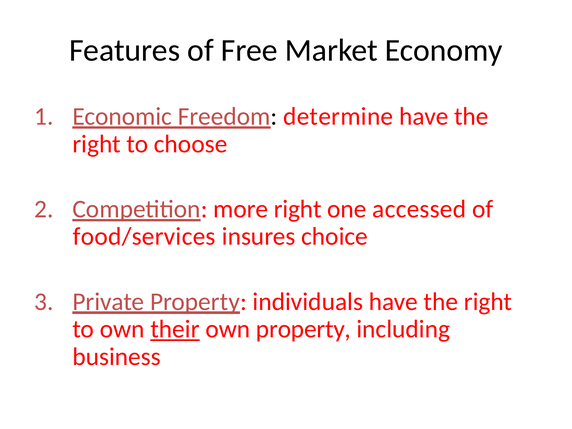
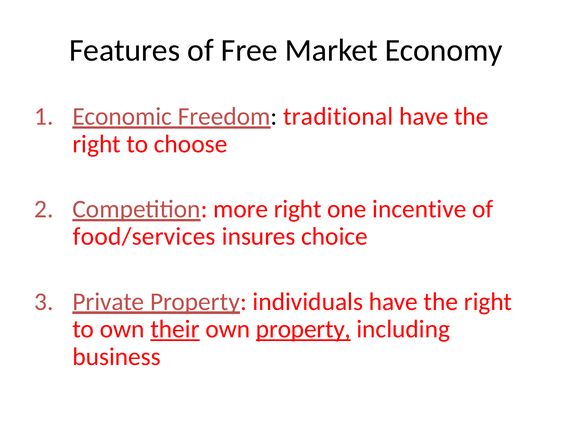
determine: determine -> traditional
accessed: accessed -> incentive
property at (303, 329) underline: none -> present
